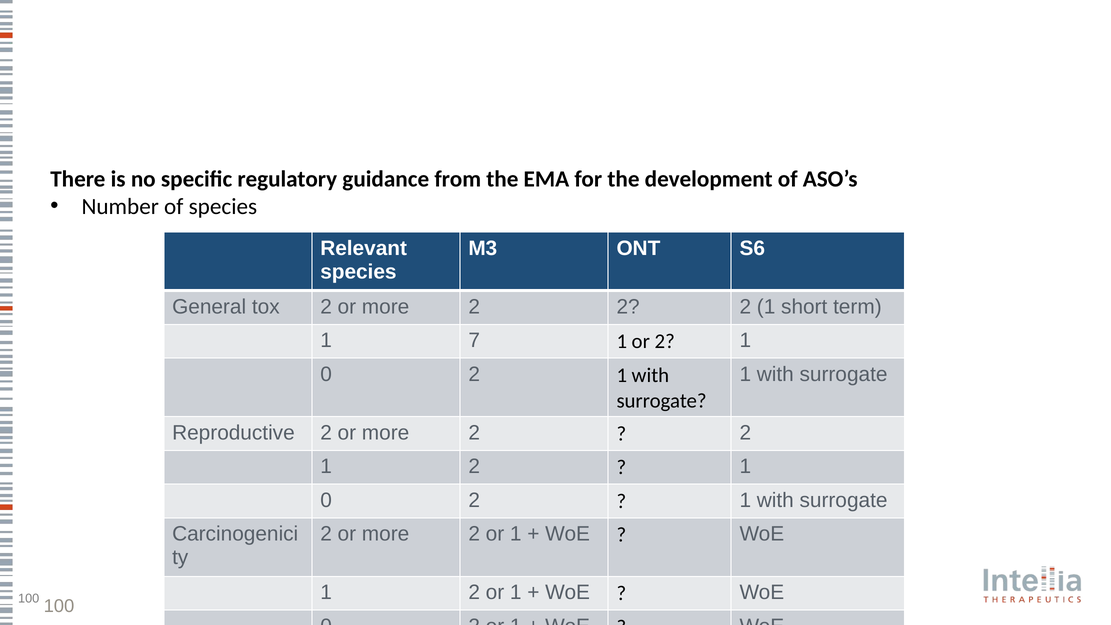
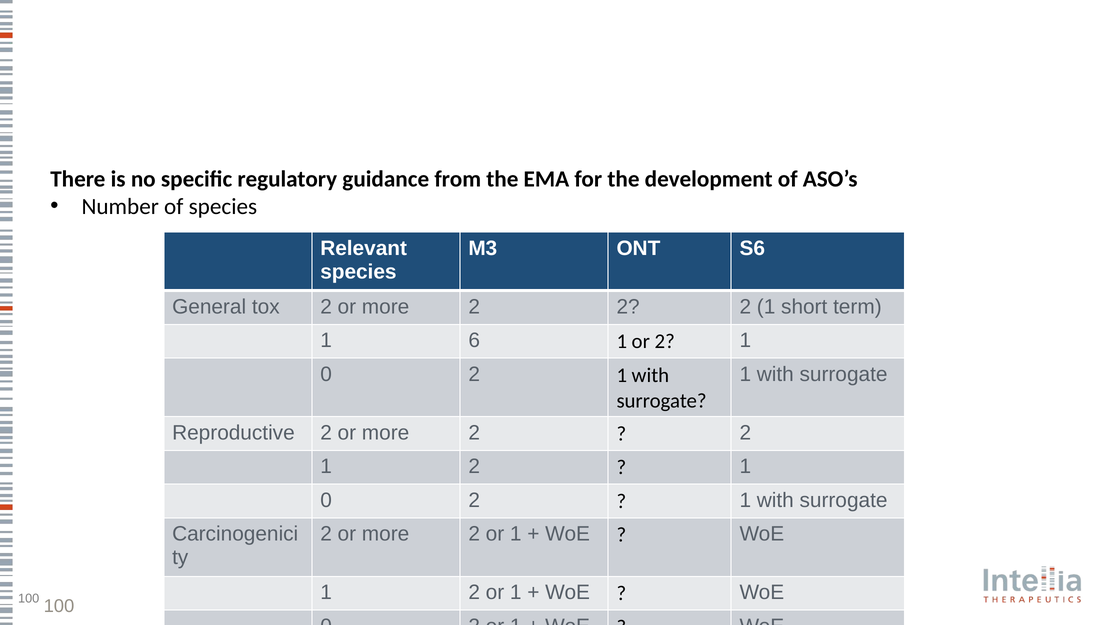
7: 7 -> 6
